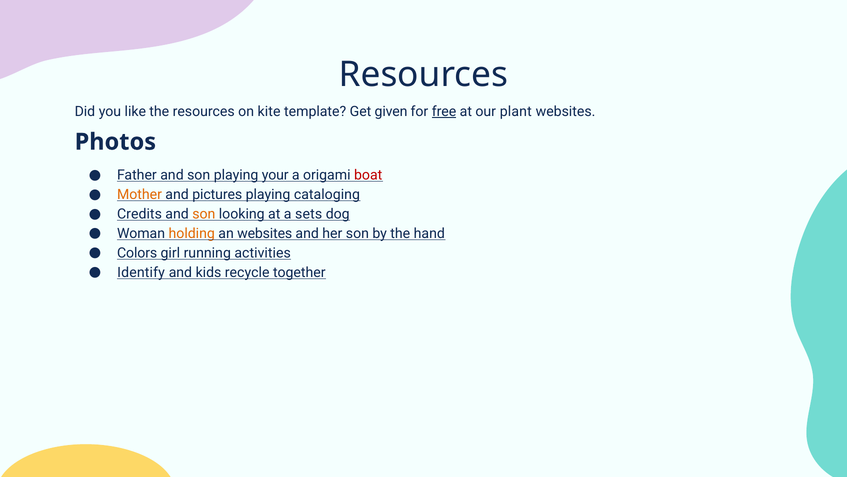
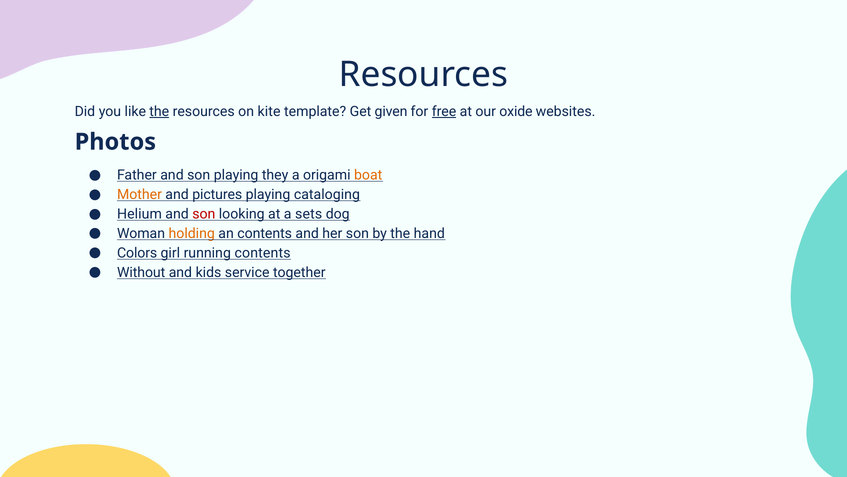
the at (159, 111) underline: none -> present
plant: plant -> oxide
your: your -> they
boat colour: red -> orange
Credits: Credits -> Helium
son at (204, 214) colour: orange -> red
an websites: websites -> contents
running activities: activities -> contents
Identify: Identify -> Without
recycle: recycle -> service
